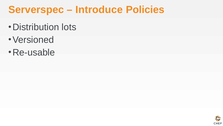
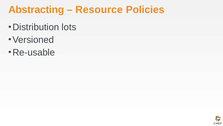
Serverspec: Serverspec -> Abstracting
Introduce: Introduce -> Resource
